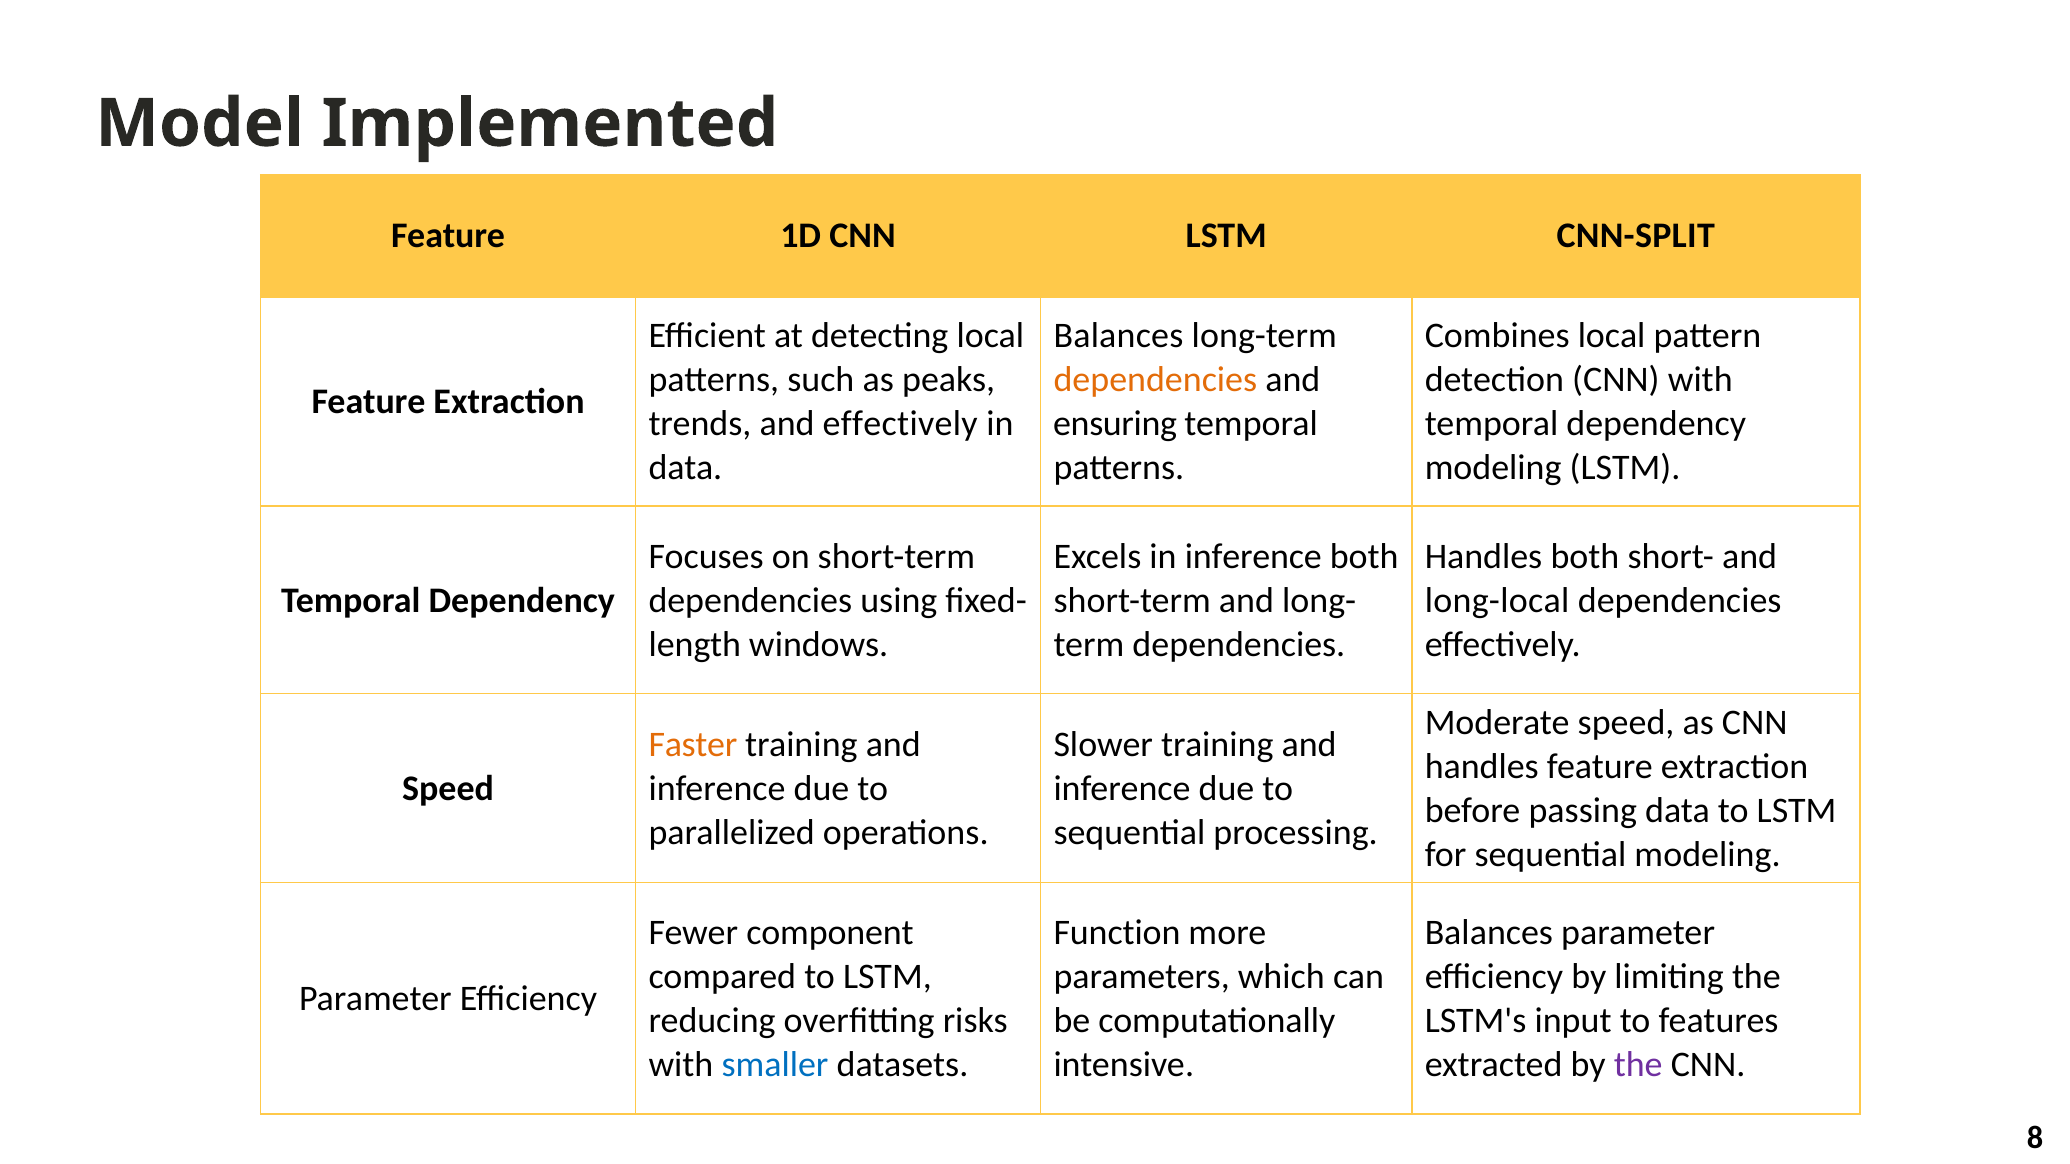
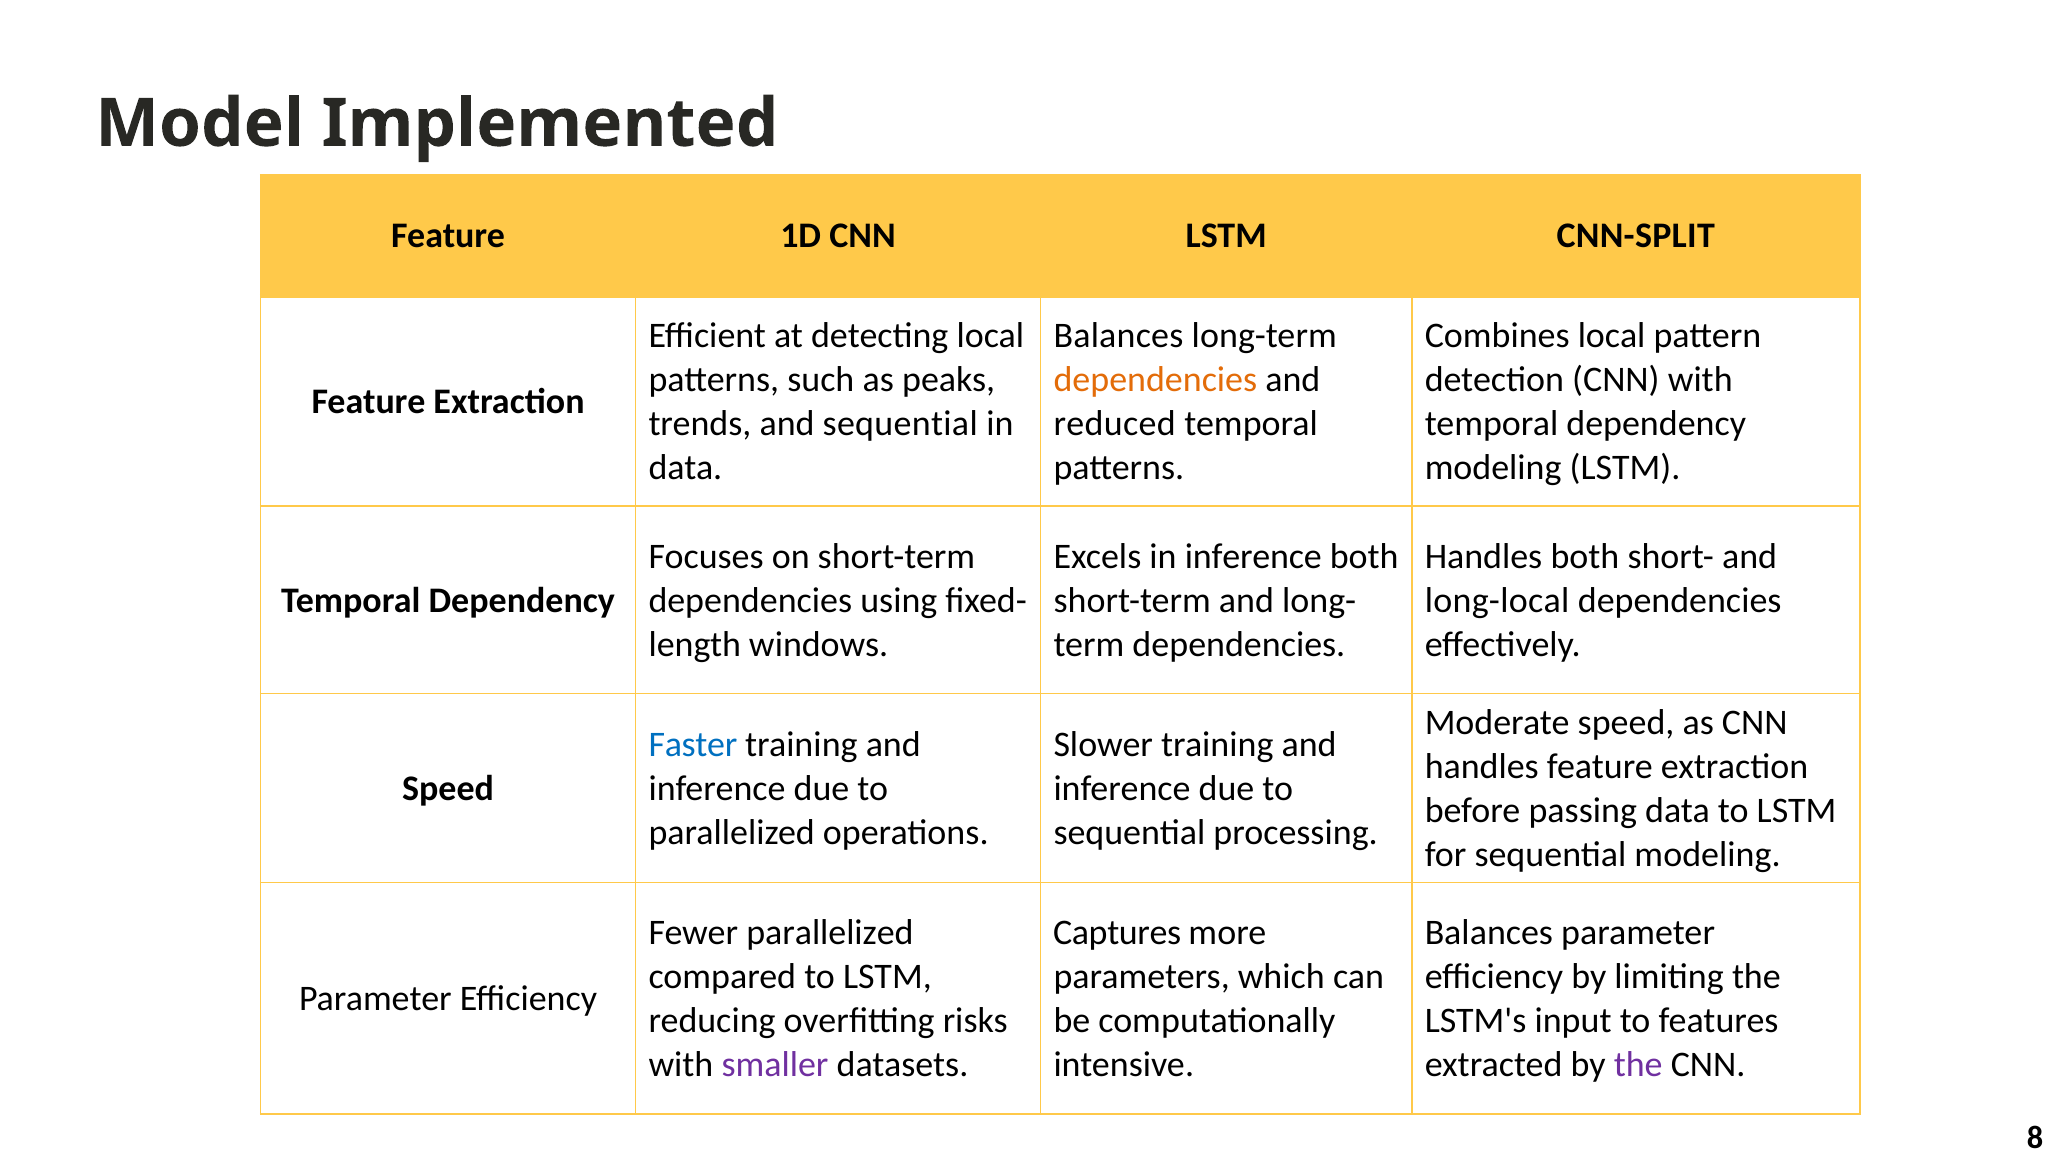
and effectively: effectively -> sequential
ensuring: ensuring -> reduced
Faster colour: orange -> blue
Fewer component: component -> parallelized
Function: Function -> Captures
smaller colour: blue -> purple
